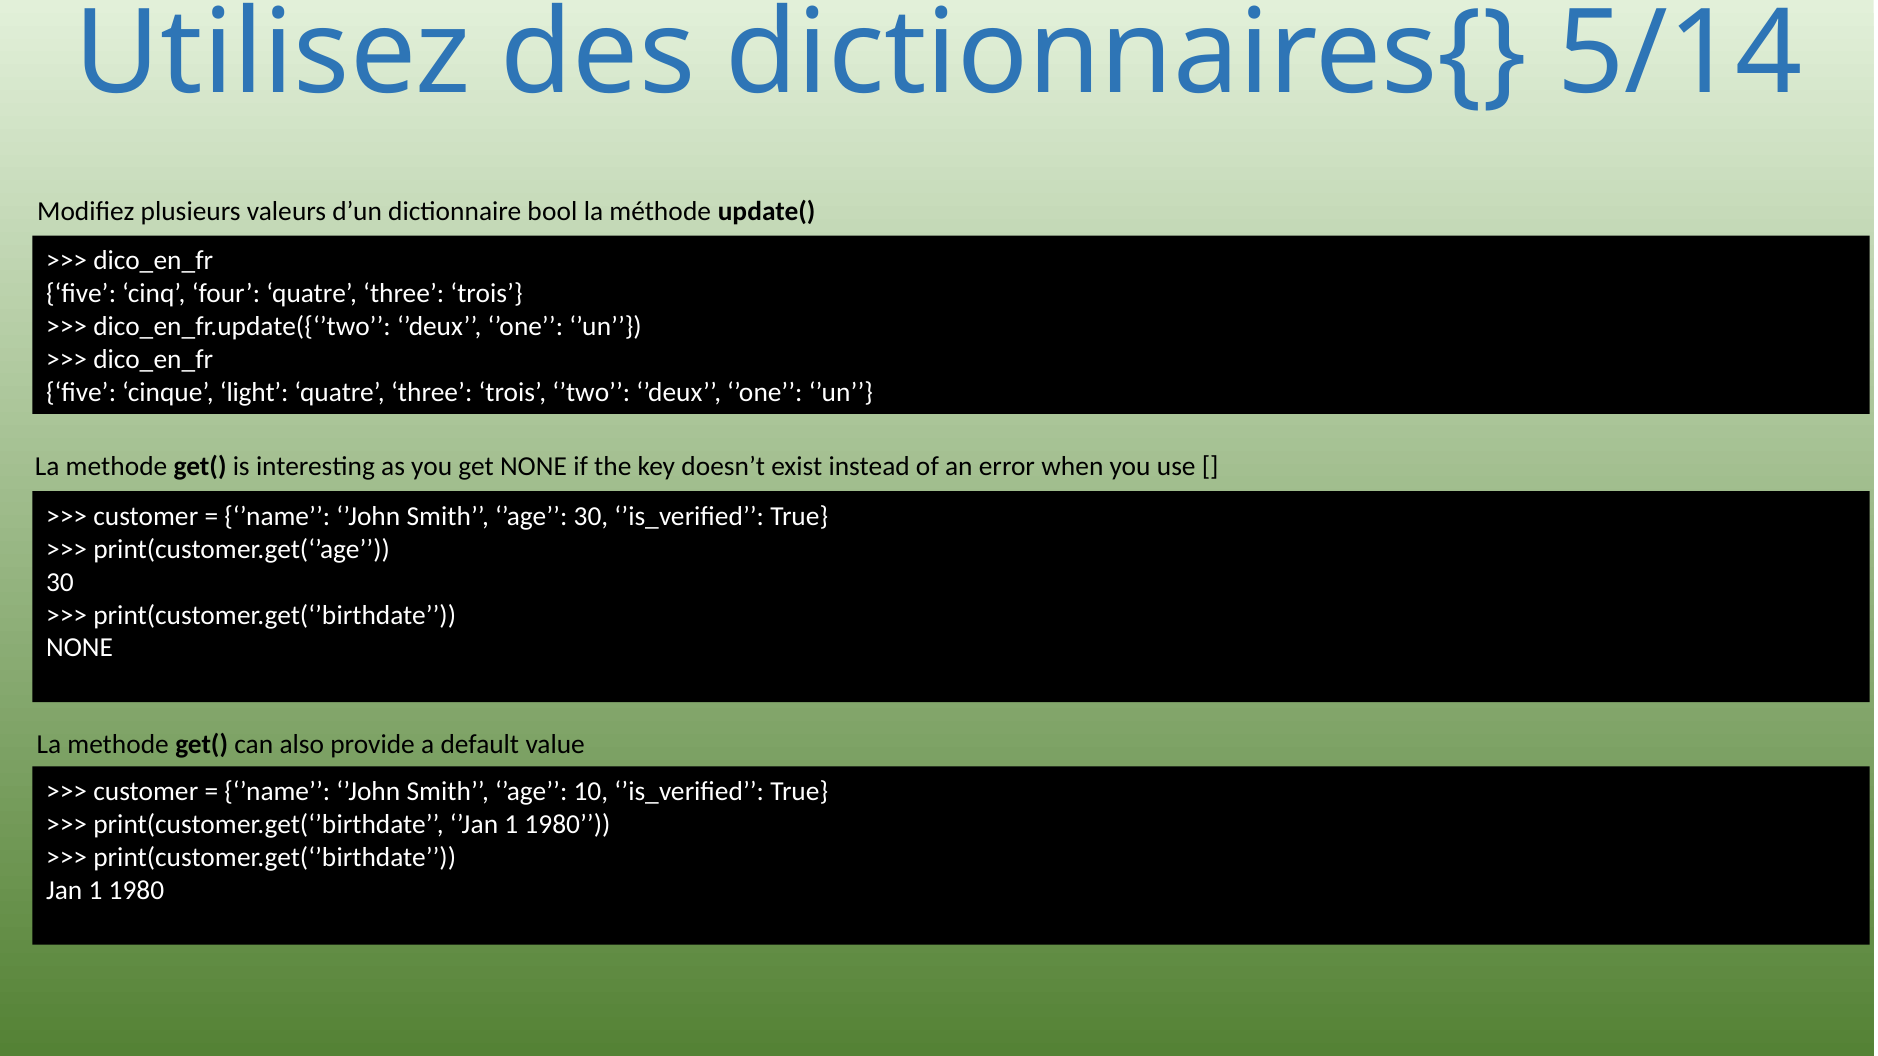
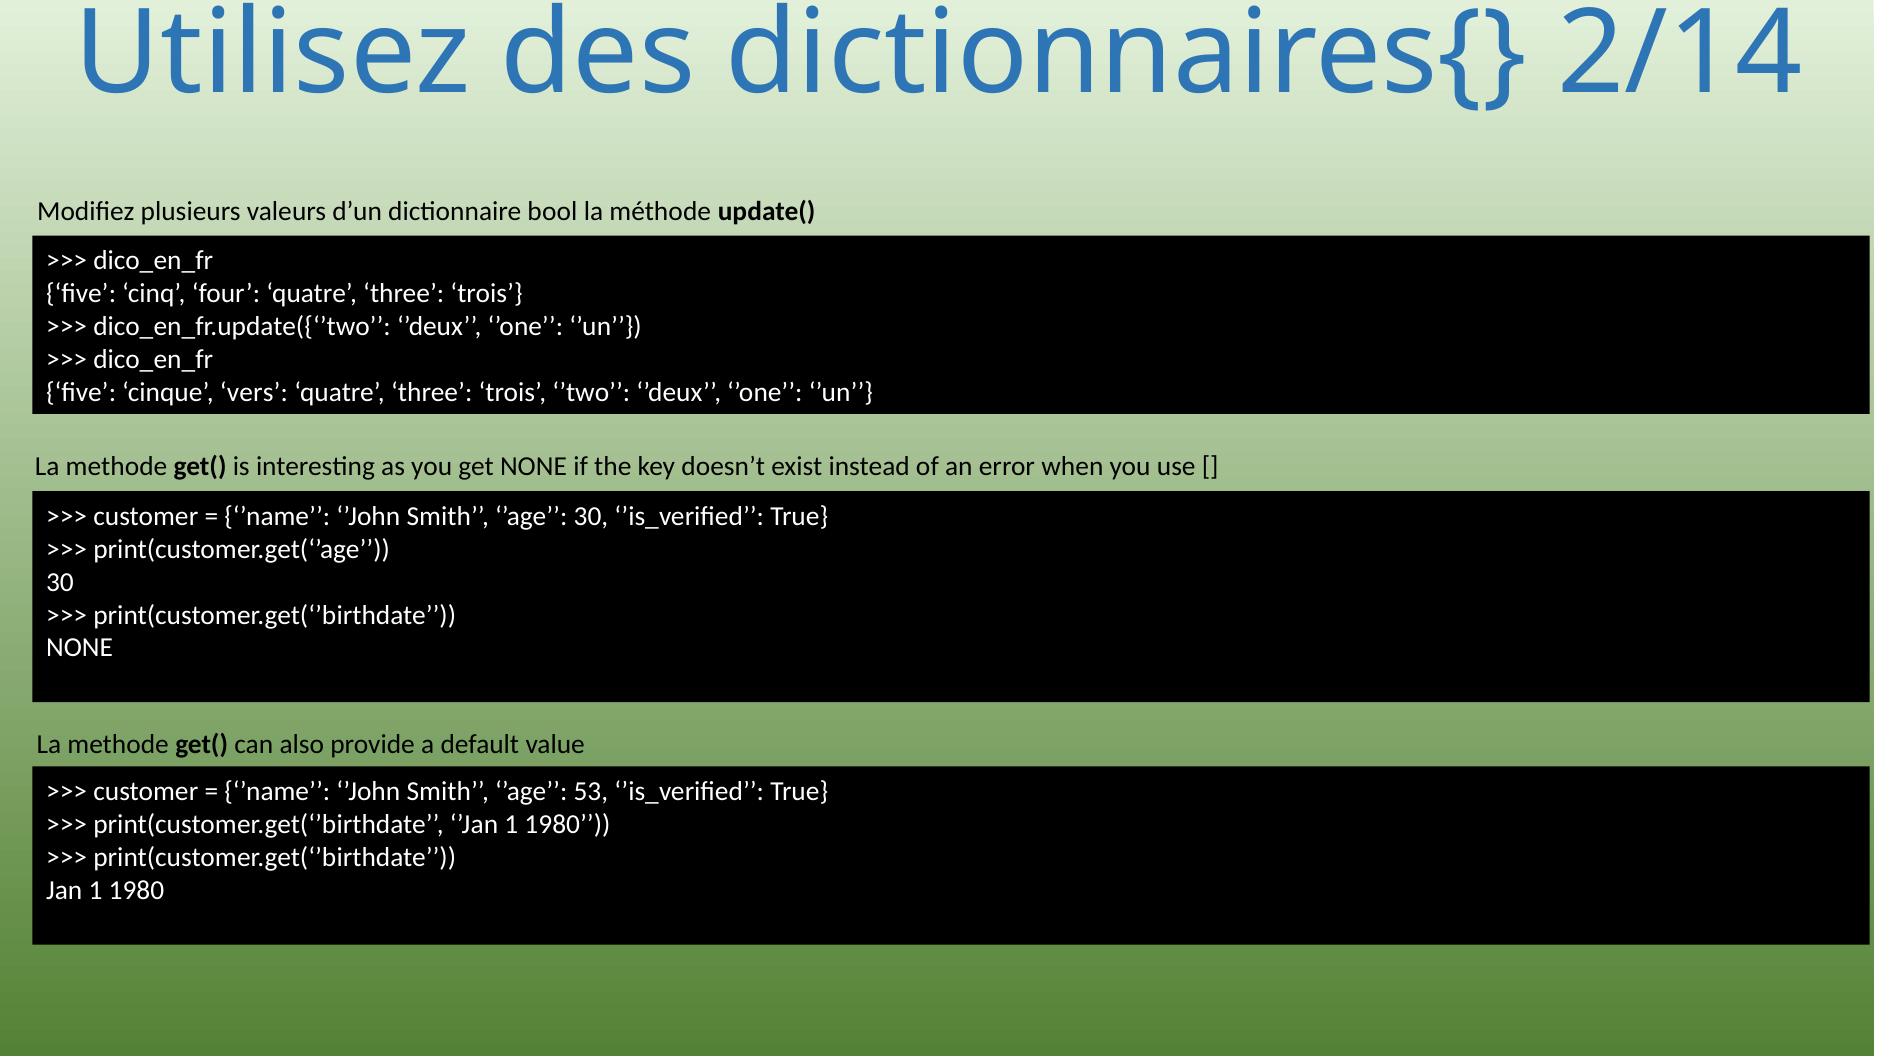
5/14: 5/14 -> 2/14
light: light -> vers
10: 10 -> 53
